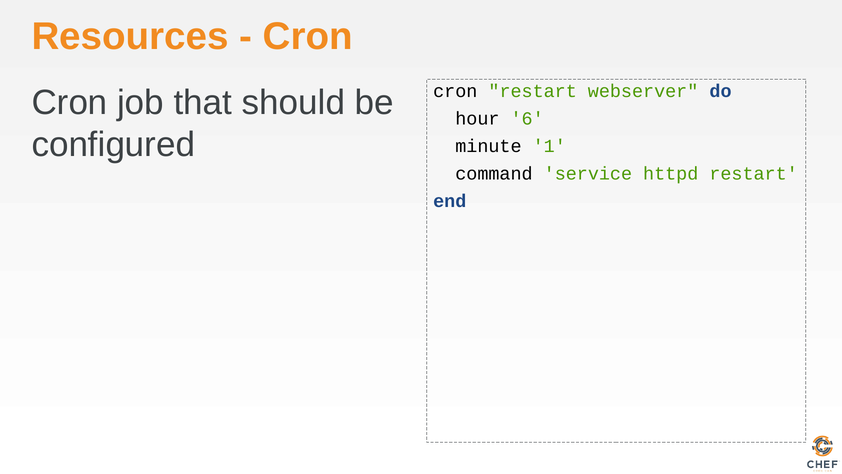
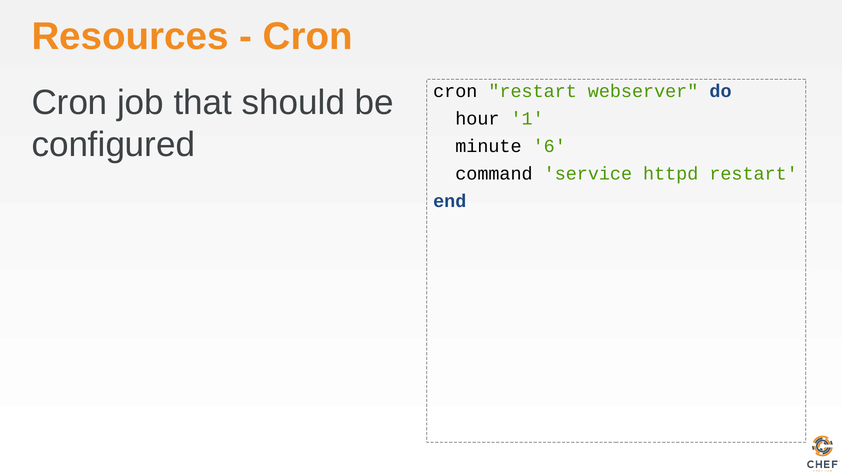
6: 6 -> 1
1: 1 -> 6
